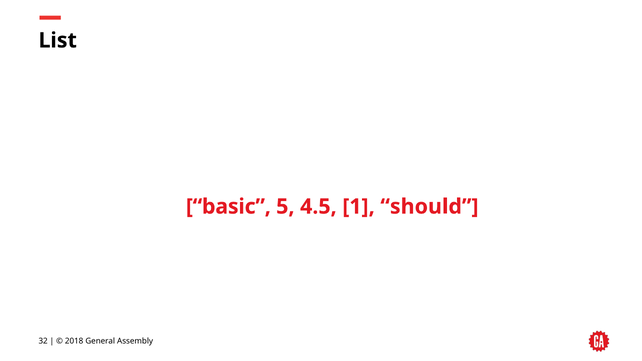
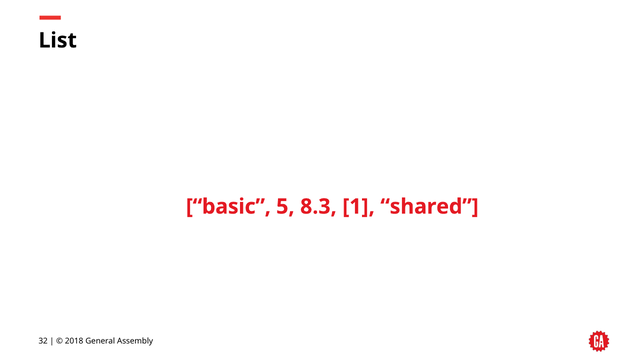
4.5: 4.5 -> 8.3
should: should -> shared
